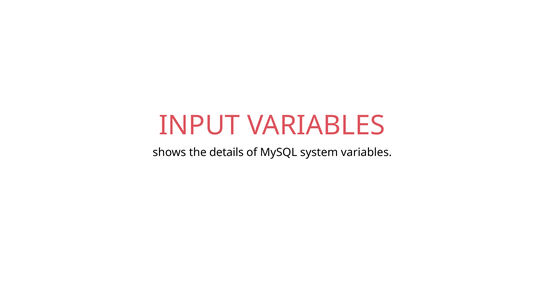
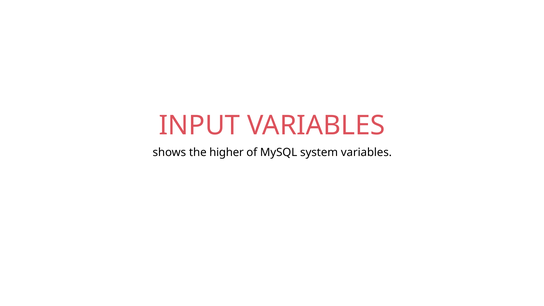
details: details -> higher
